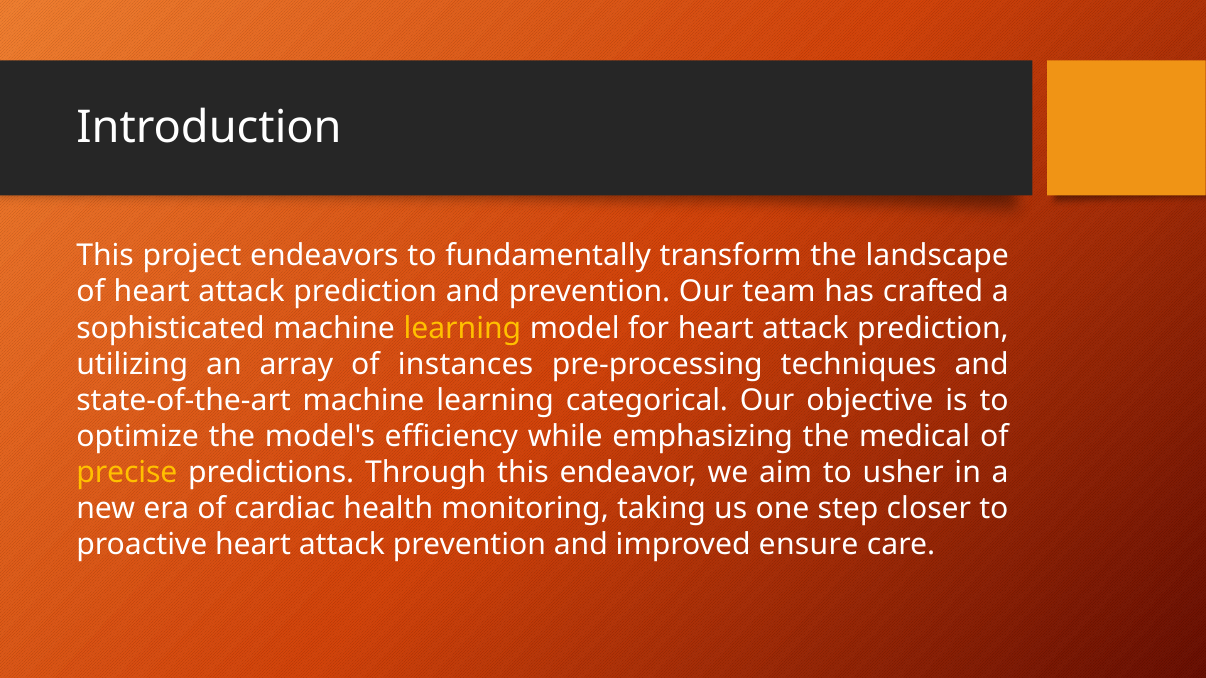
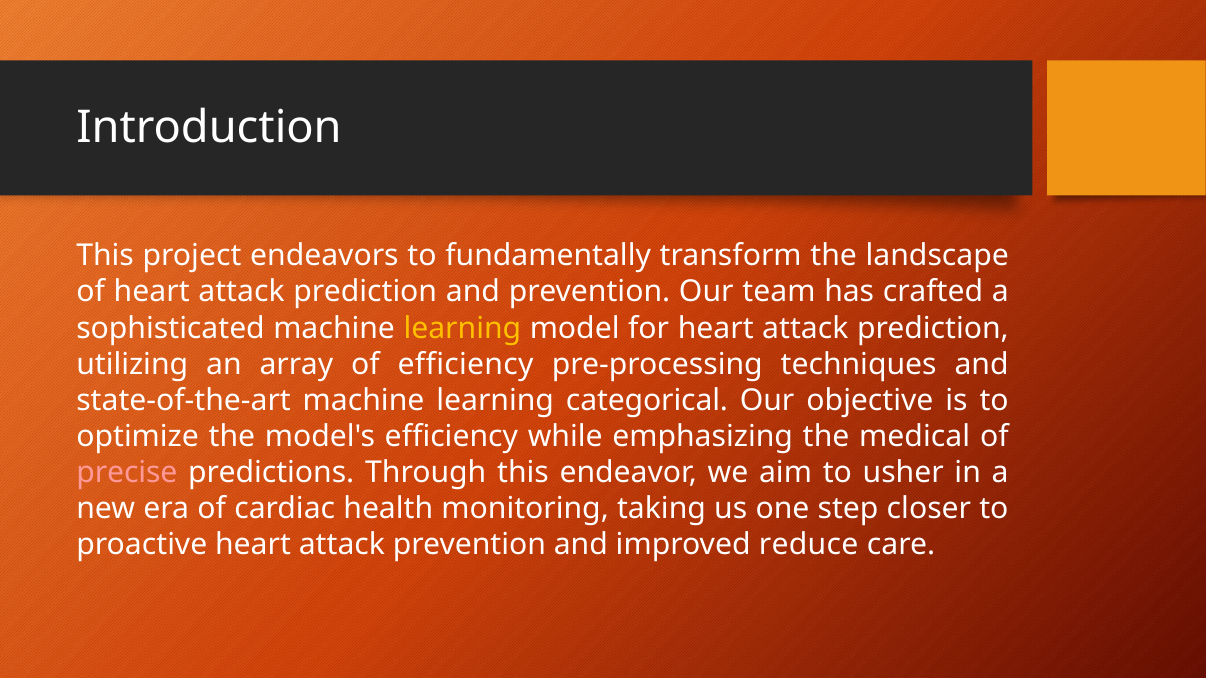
of instances: instances -> efficiency
precise colour: yellow -> pink
ensure: ensure -> reduce
